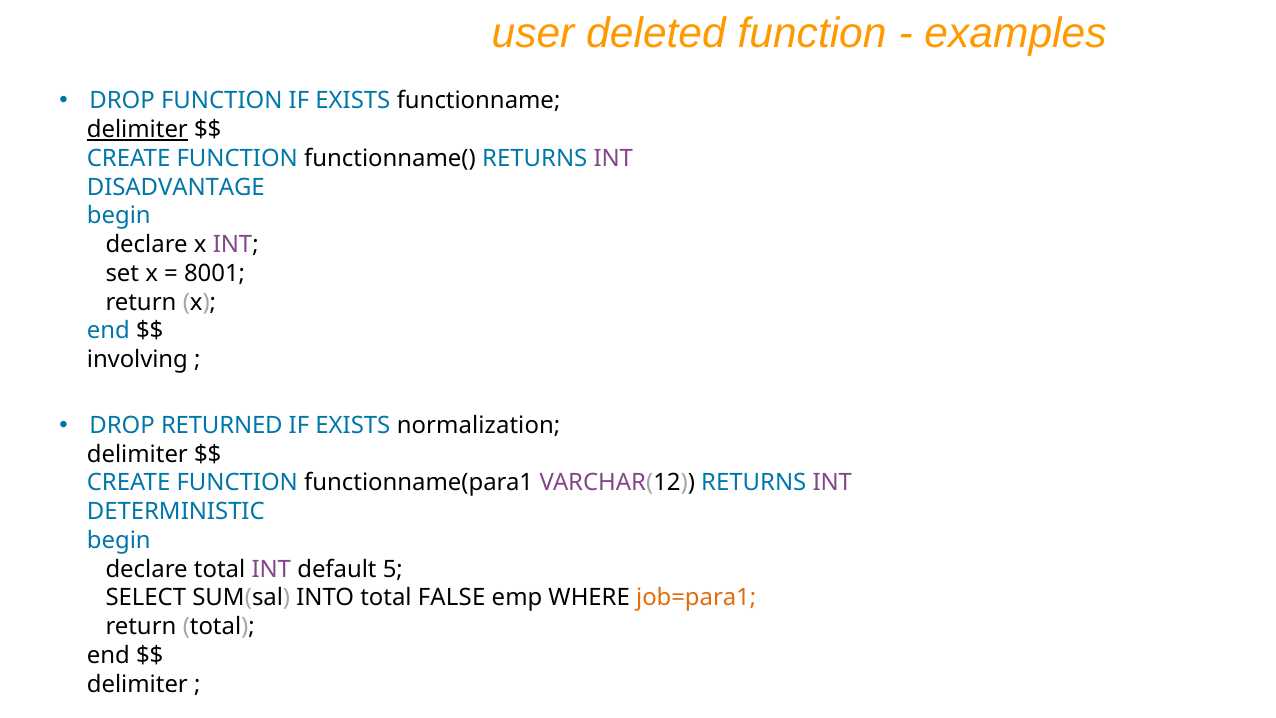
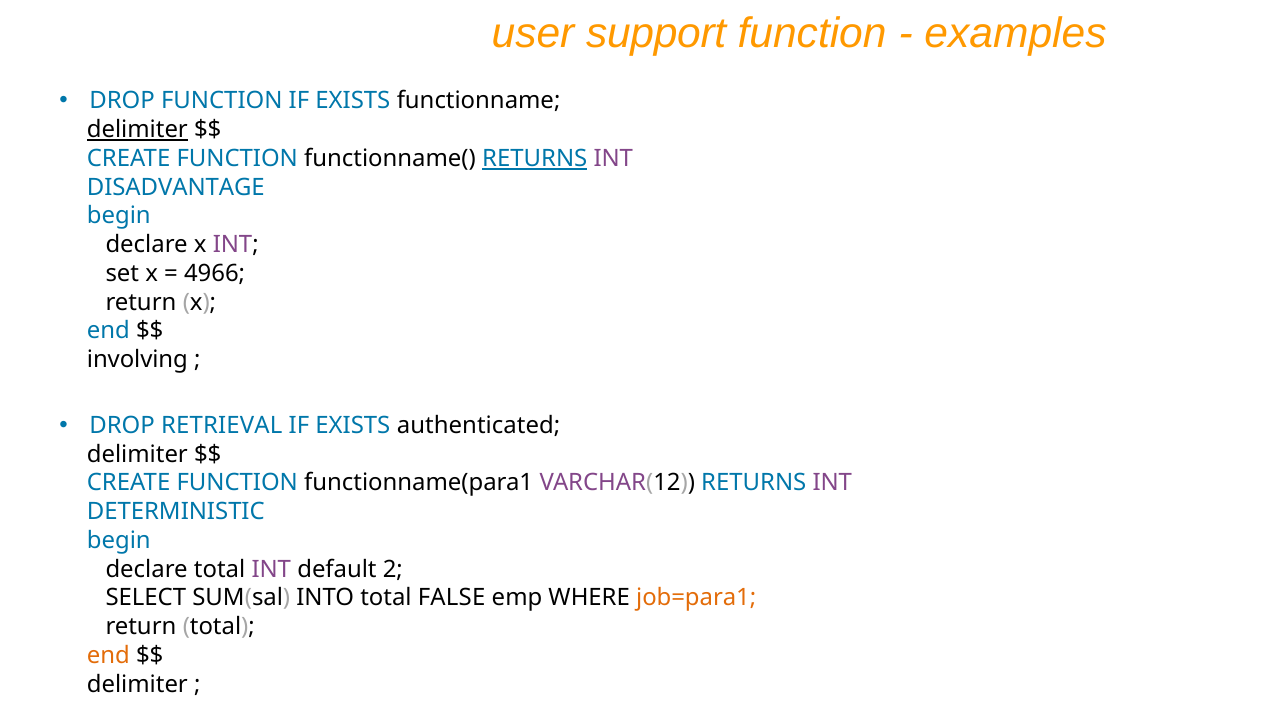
deleted: deleted -> support
RETURNS at (535, 158) underline: none -> present
8001: 8001 -> 4966
RETURNED: RETURNED -> RETRIEVAL
normalization: normalization -> authenticated
5: 5 -> 2
end at (108, 655) colour: black -> orange
